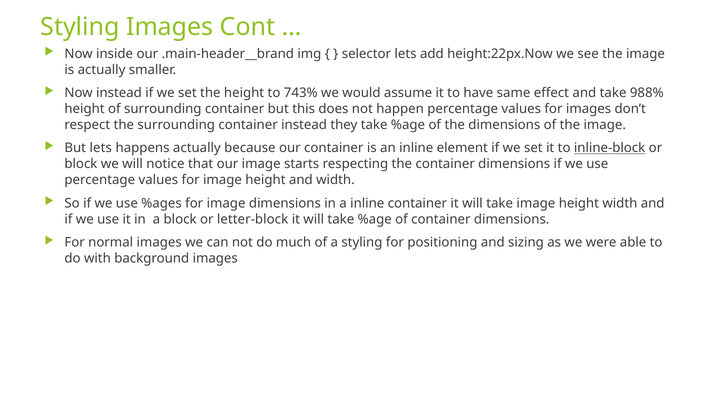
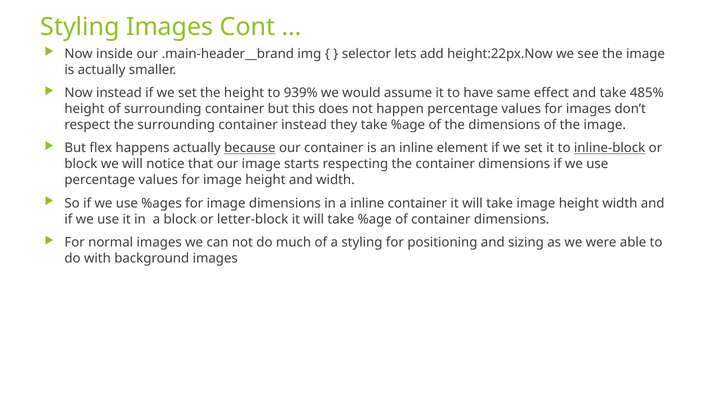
743%: 743% -> 939%
988%: 988% -> 485%
But lets: lets -> flex
because underline: none -> present
